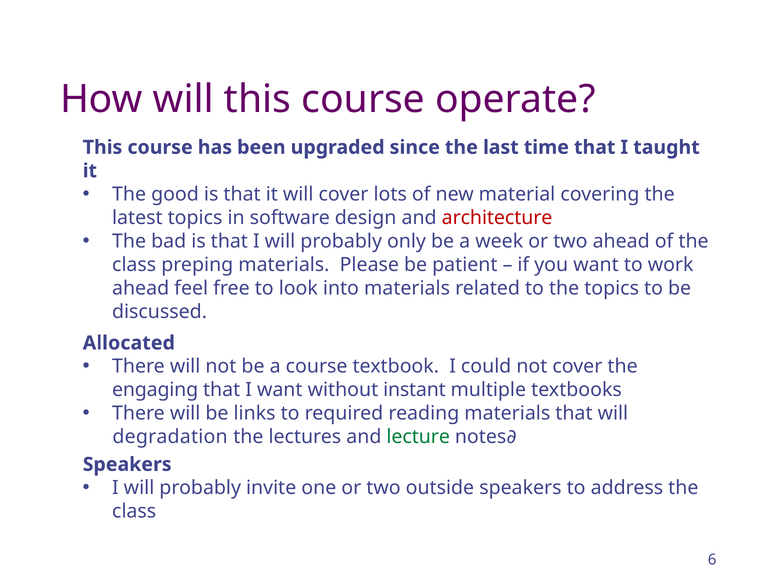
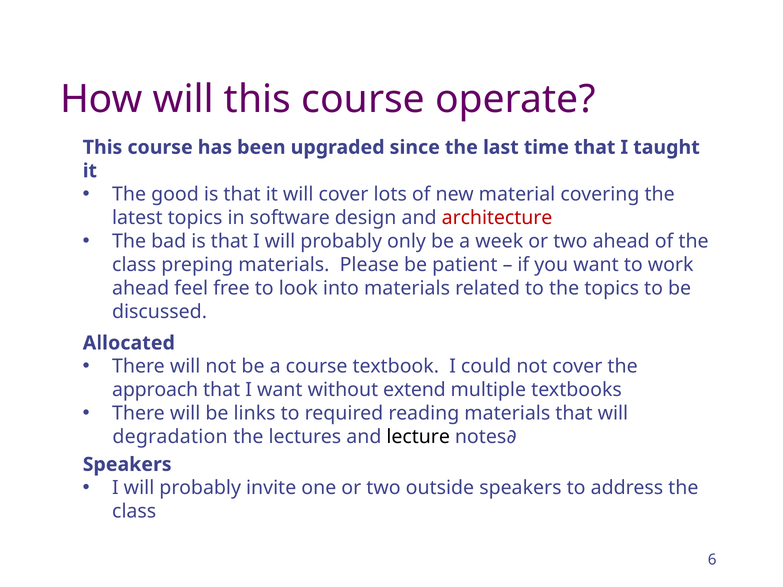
engaging: engaging -> approach
instant: instant -> extend
lecture colour: green -> black
